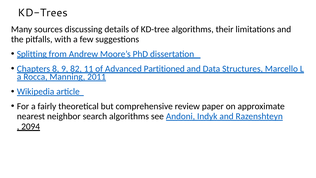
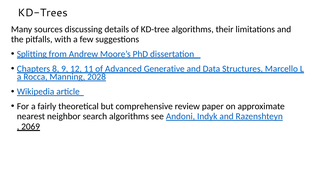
82: 82 -> 12
Partitioned: Partitioned -> Generative
2011: 2011 -> 2028
2094: 2094 -> 2069
